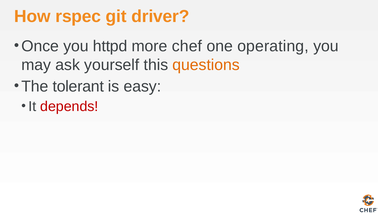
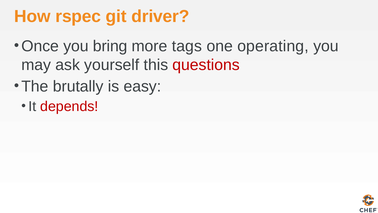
httpd: httpd -> bring
chef: chef -> tags
questions colour: orange -> red
tolerant: tolerant -> brutally
